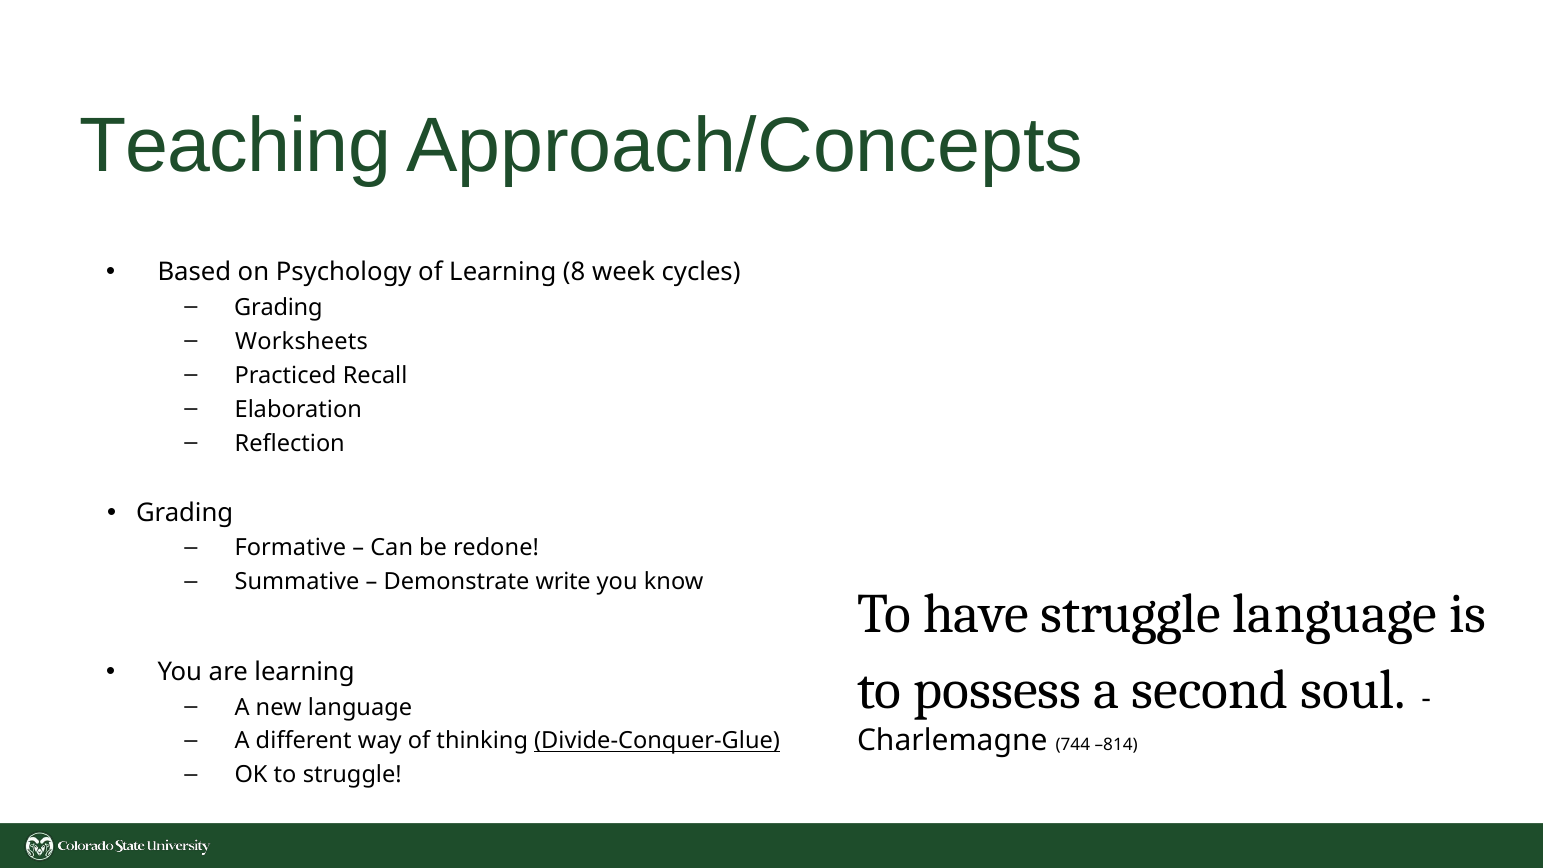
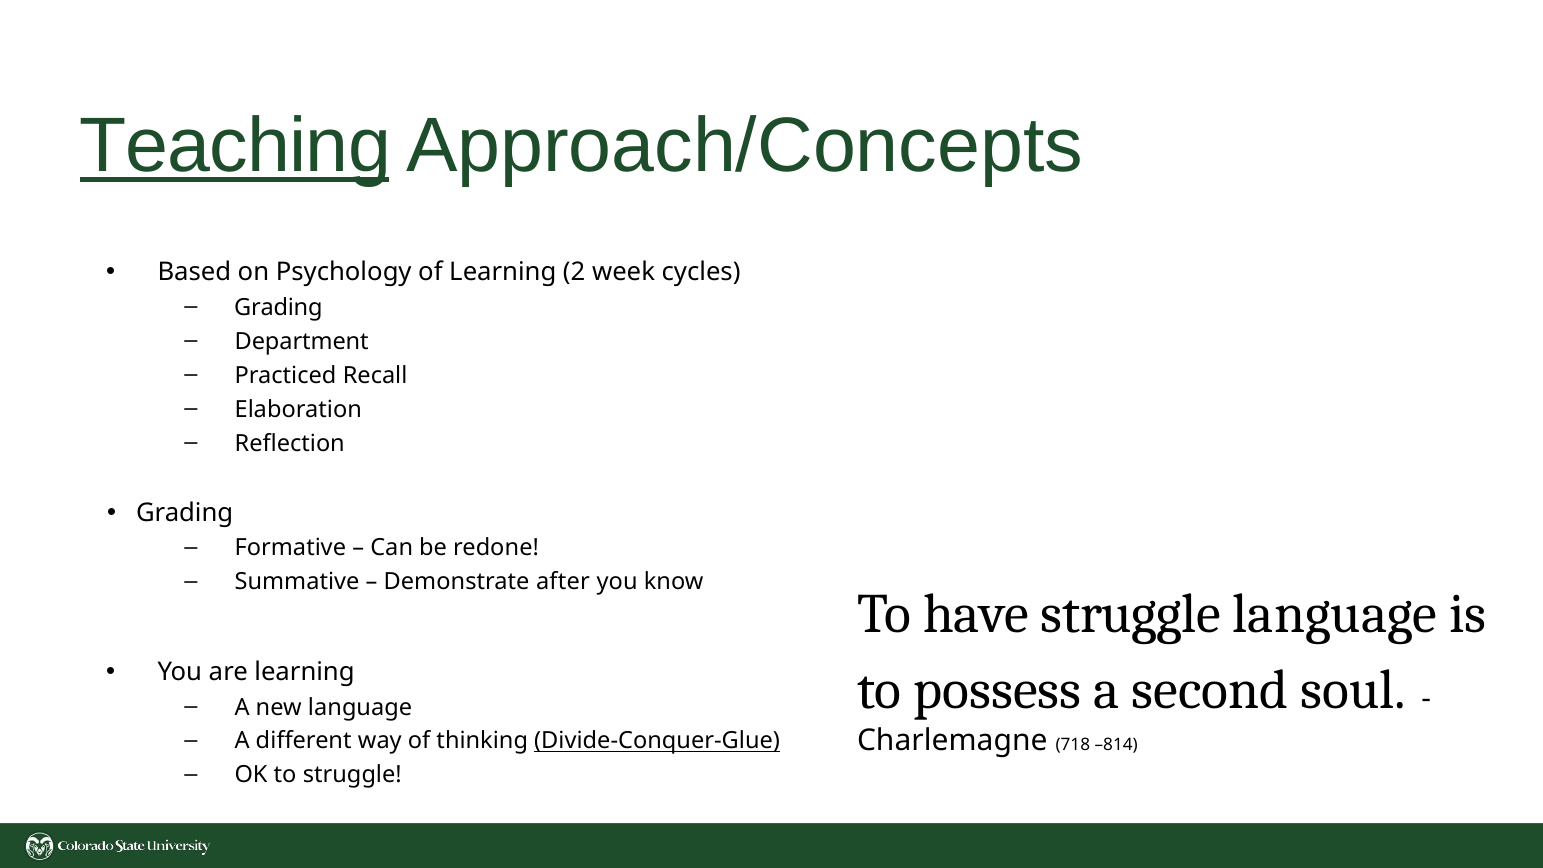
Teaching underline: none -> present
8: 8 -> 2
Worksheets: Worksheets -> Department
write: write -> after
744: 744 -> 718
